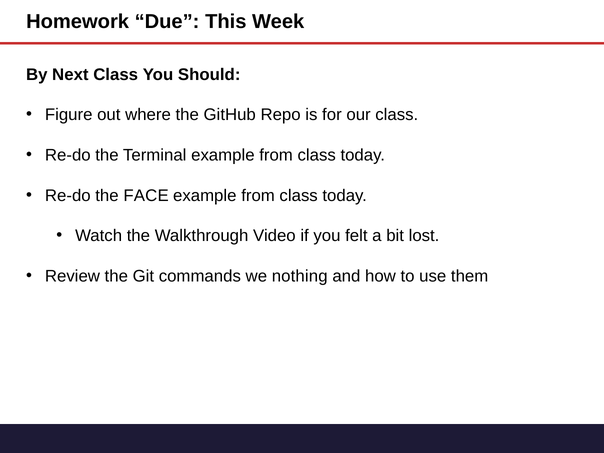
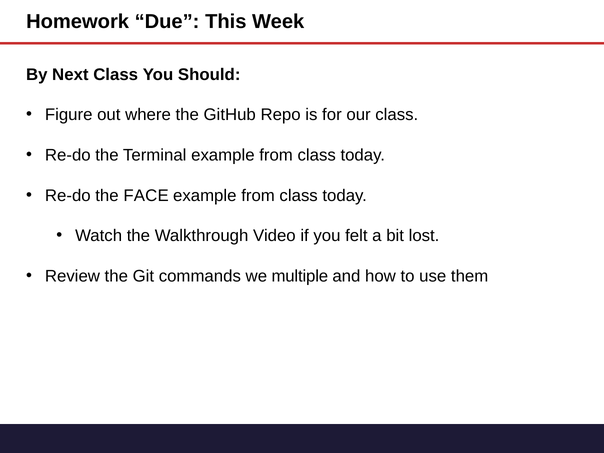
nothing: nothing -> multiple
